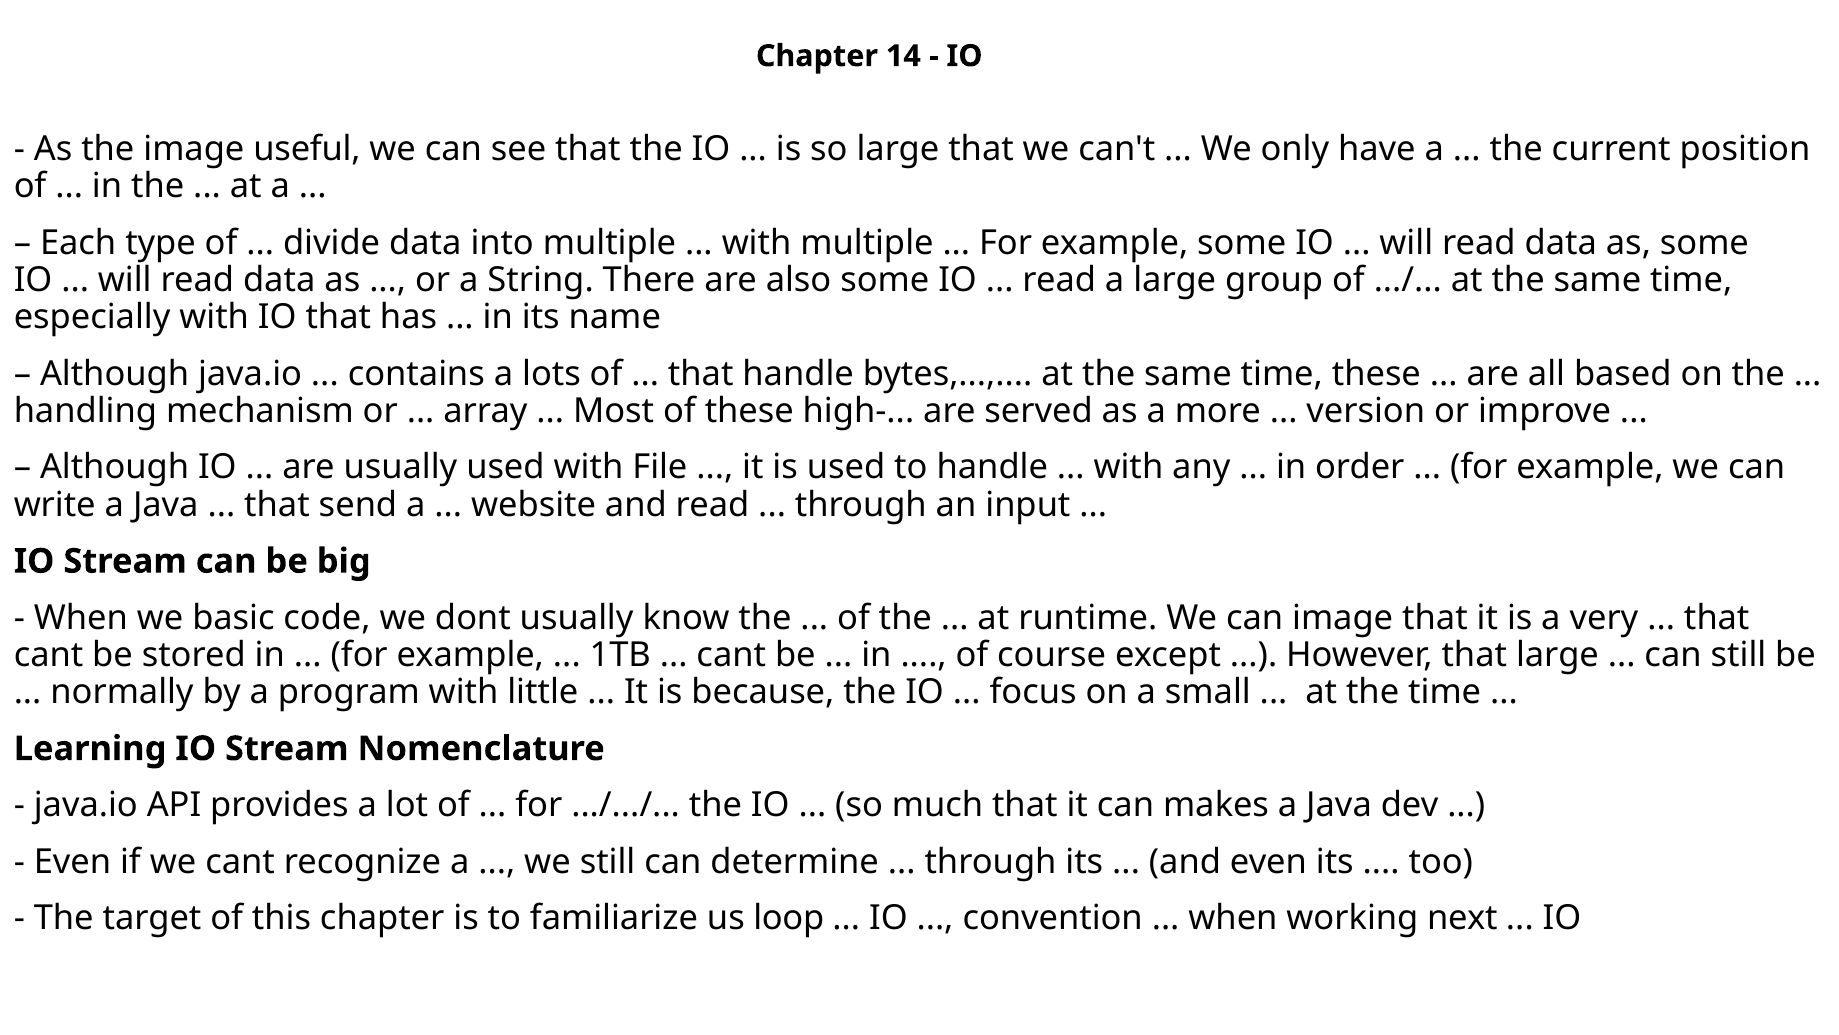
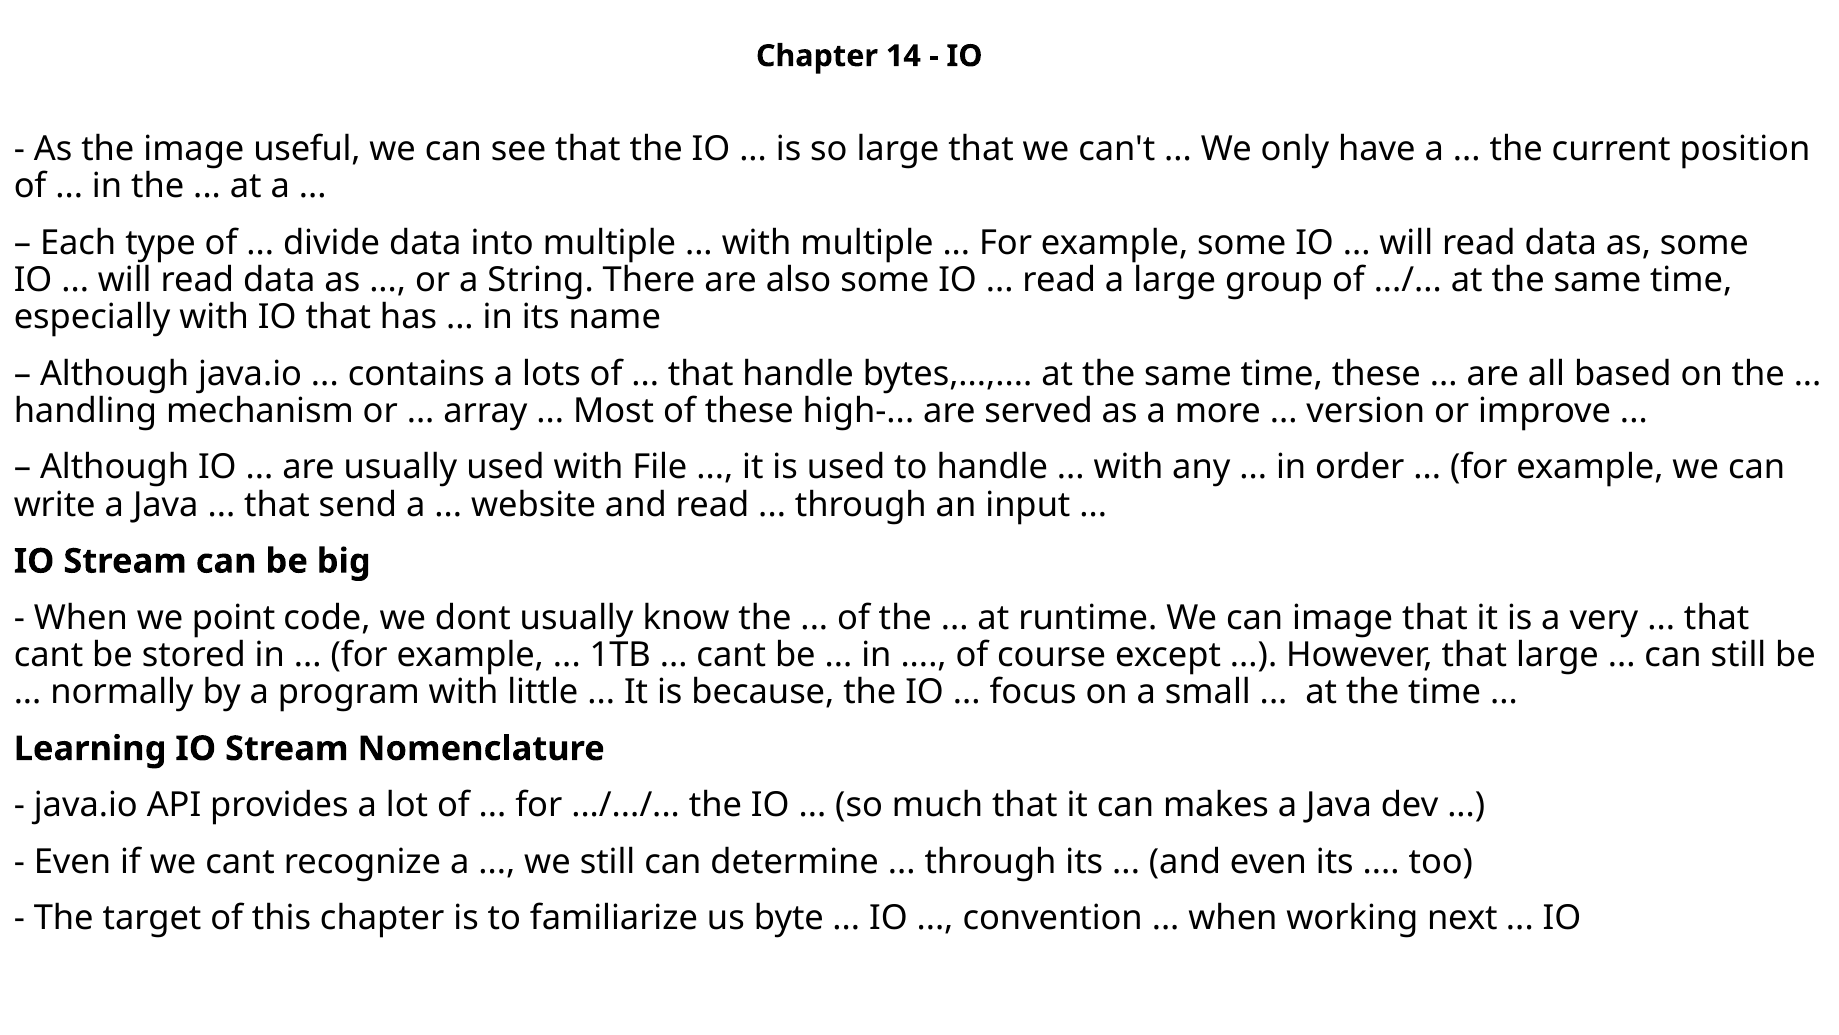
basic: basic -> point
loop: loop -> byte
